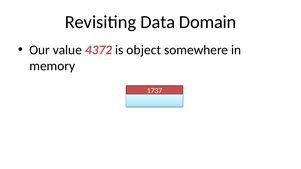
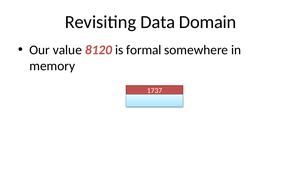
4372: 4372 -> 8120
object: object -> formal
